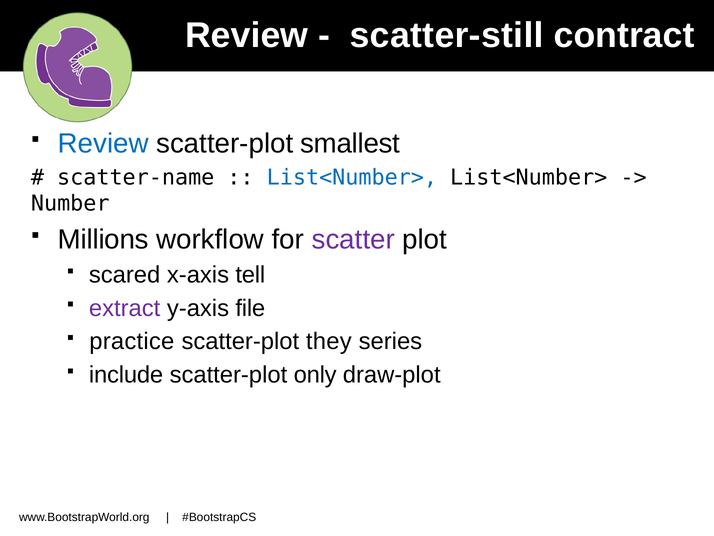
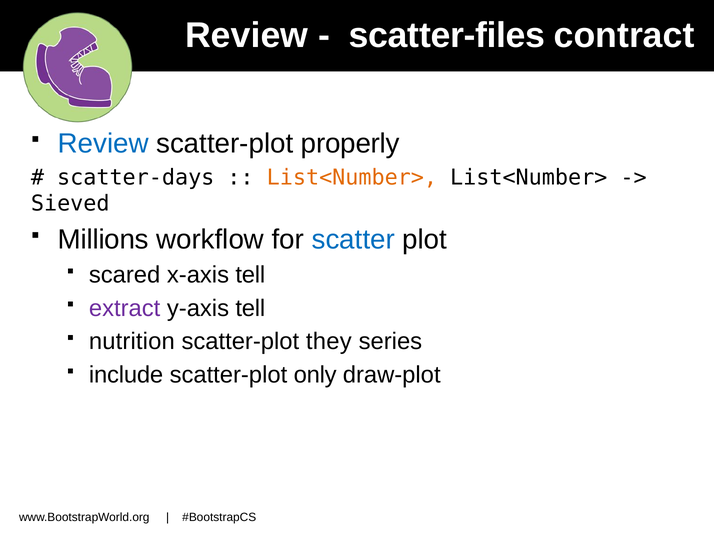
scatter-still: scatter-still -> scatter-files
smallest: smallest -> properly
scatter-name: scatter-name -> scatter-days
List<Number> at (352, 177) colour: blue -> orange
Number: Number -> Sieved
scatter colour: purple -> blue
y-axis file: file -> tell
practice: practice -> nutrition
